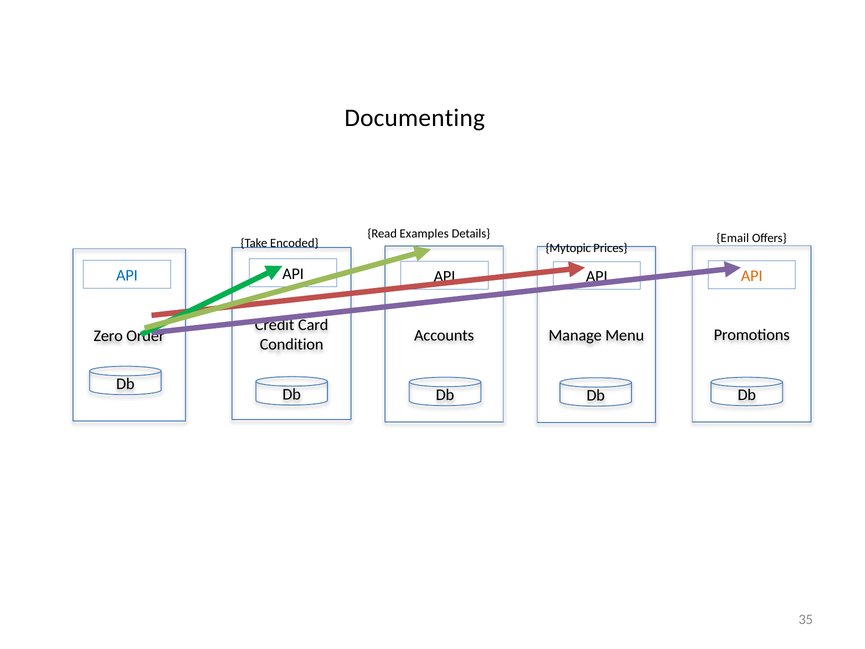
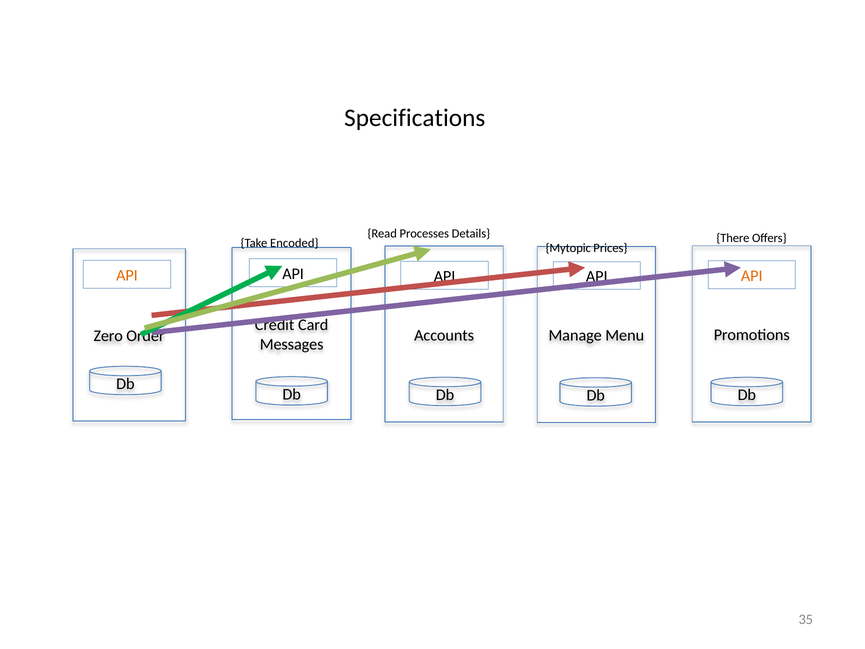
Documenting: Documenting -> Specifications
Examples: Examples -> Processes
Email: Email -> There
API at (127, 275) colour: blue -> orange
Condition: Condition -> Messages
